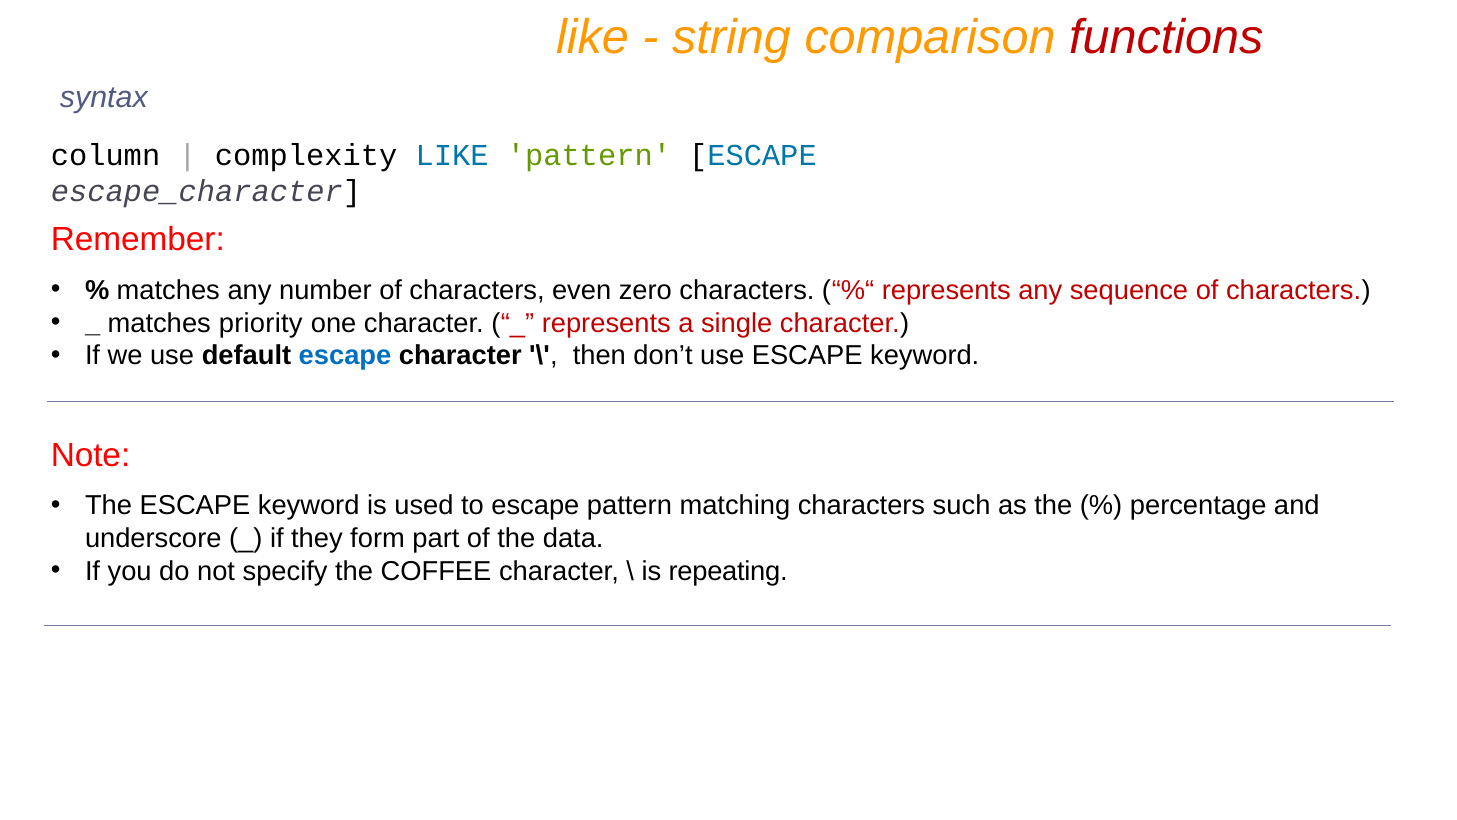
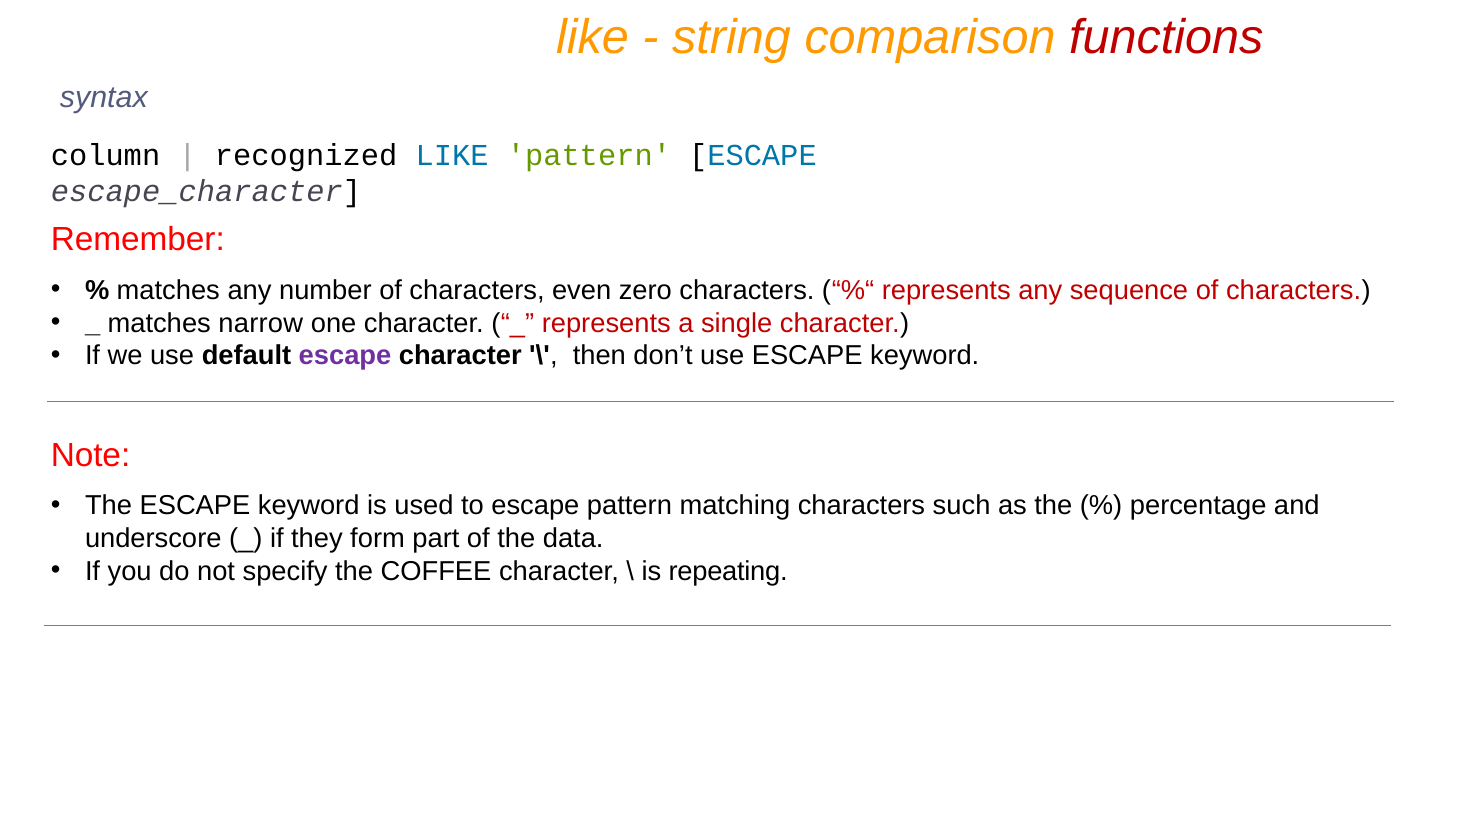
complexity: complexity -> recognized
priority: priority -> narrow
escape at (345, 356) colour: blue -> purple
